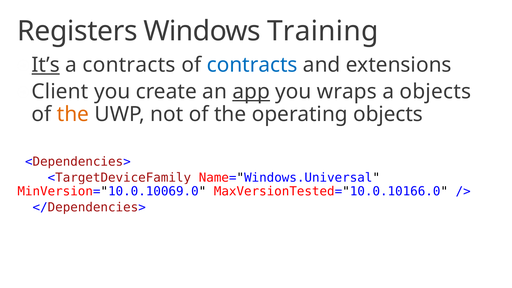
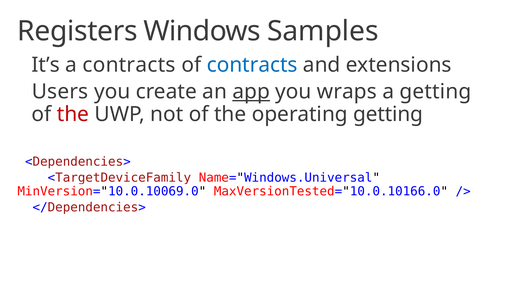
Training: Training -> Samples
It’s underline: present -> none
Client: Client -> Users
a objects: objects -> getting
the at (73, 114) colour: orange -> red
operating objects: objects -> getting
